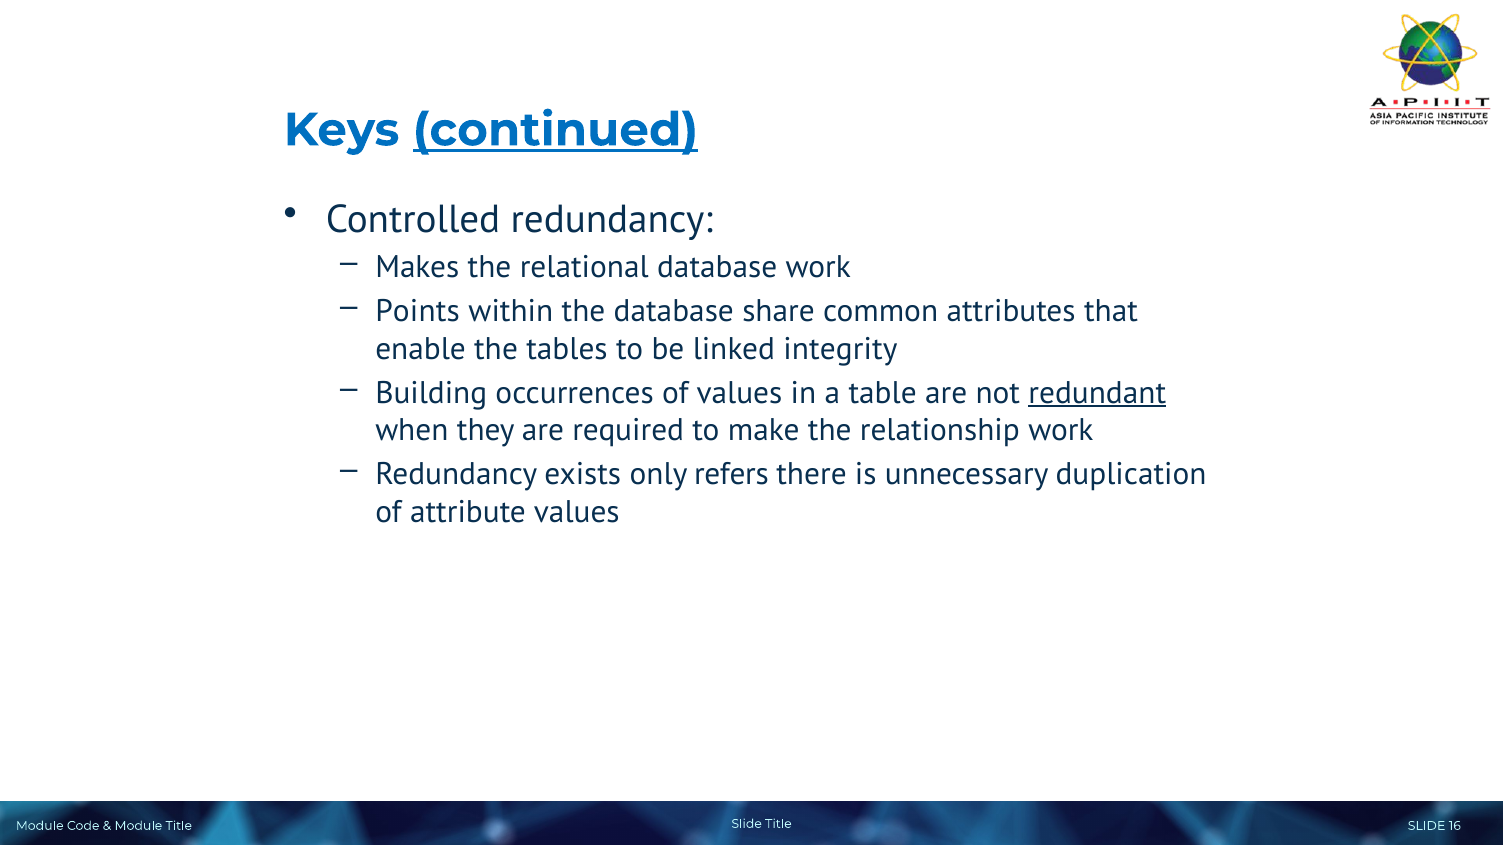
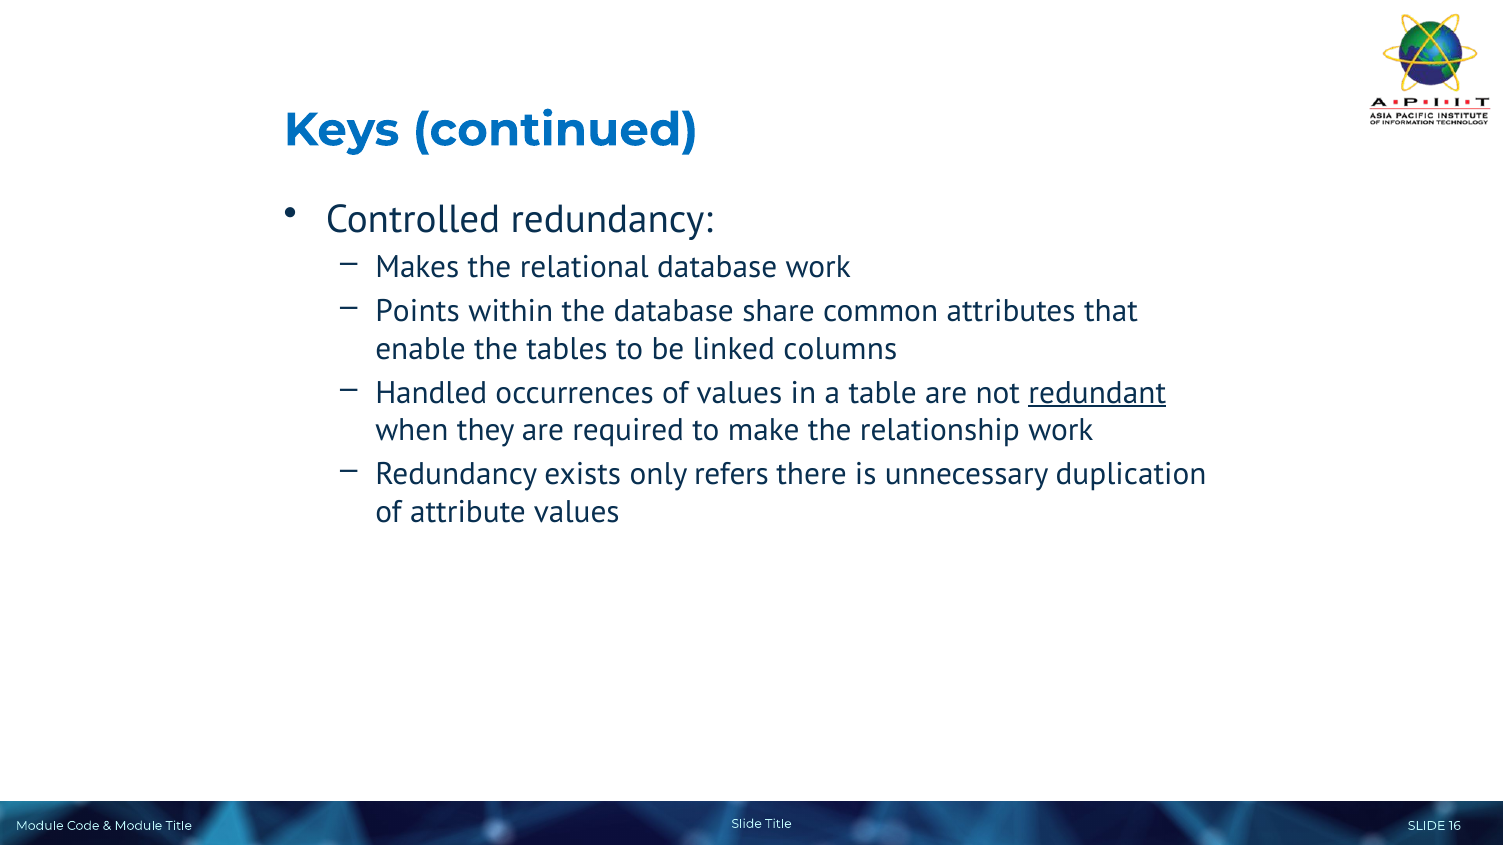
continued underline: present -> none
integrity: integrity -> columns
Building: Building -> Handled
